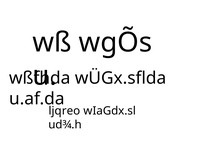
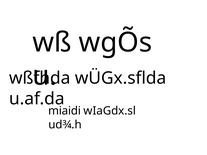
ljqreo: ljqreo -> miaidi
